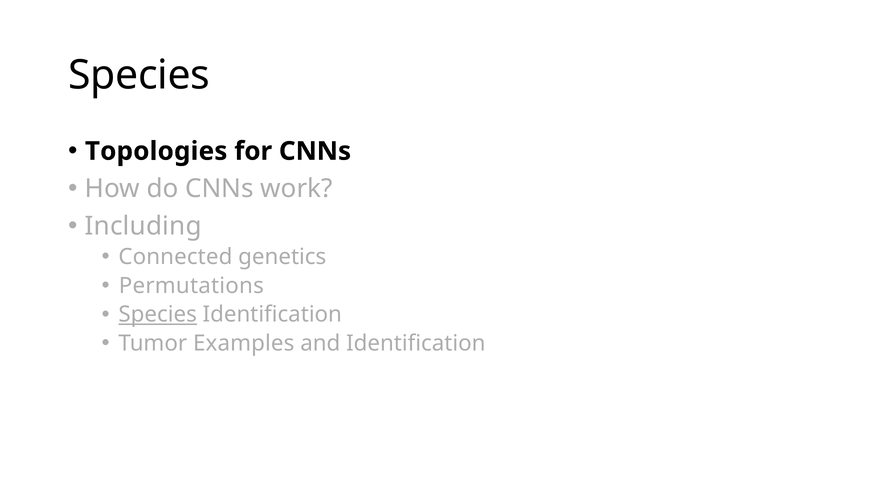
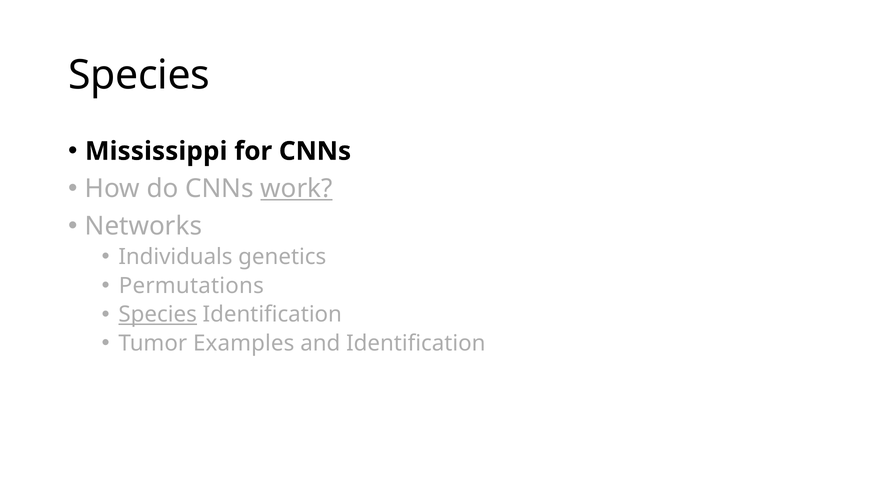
Topologies: Topologies -> Mississippi
work underline: none -> present
Including: Including -> Networks
Connected: Connected -> Individuals
